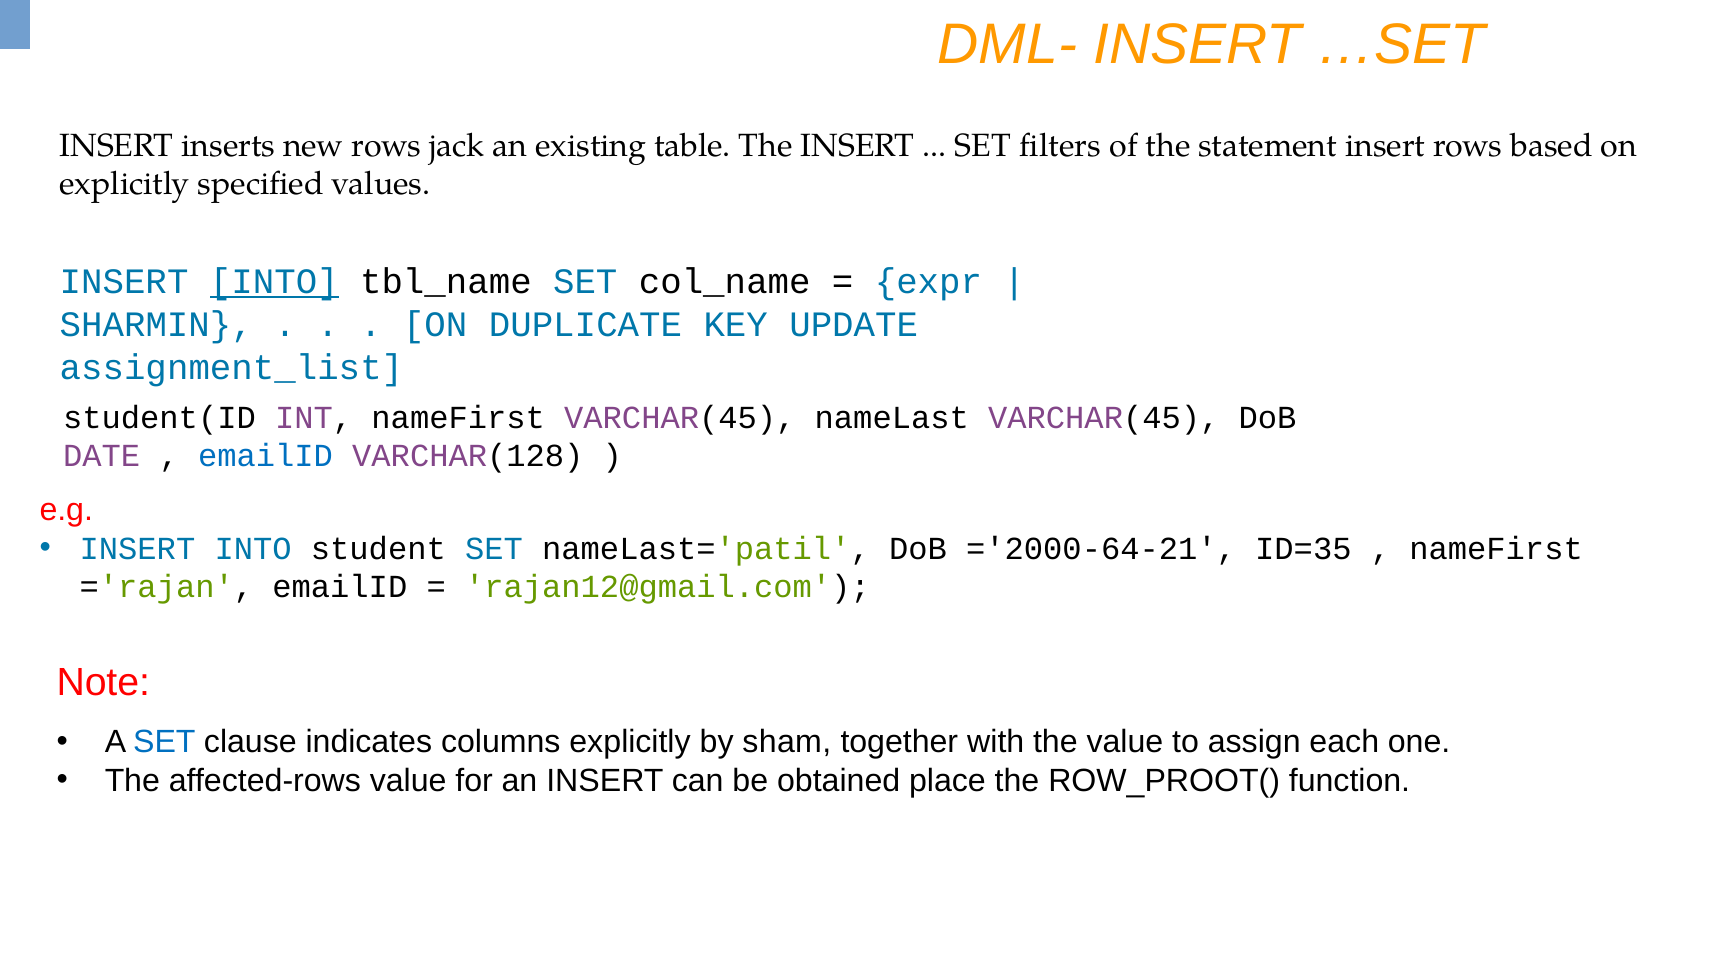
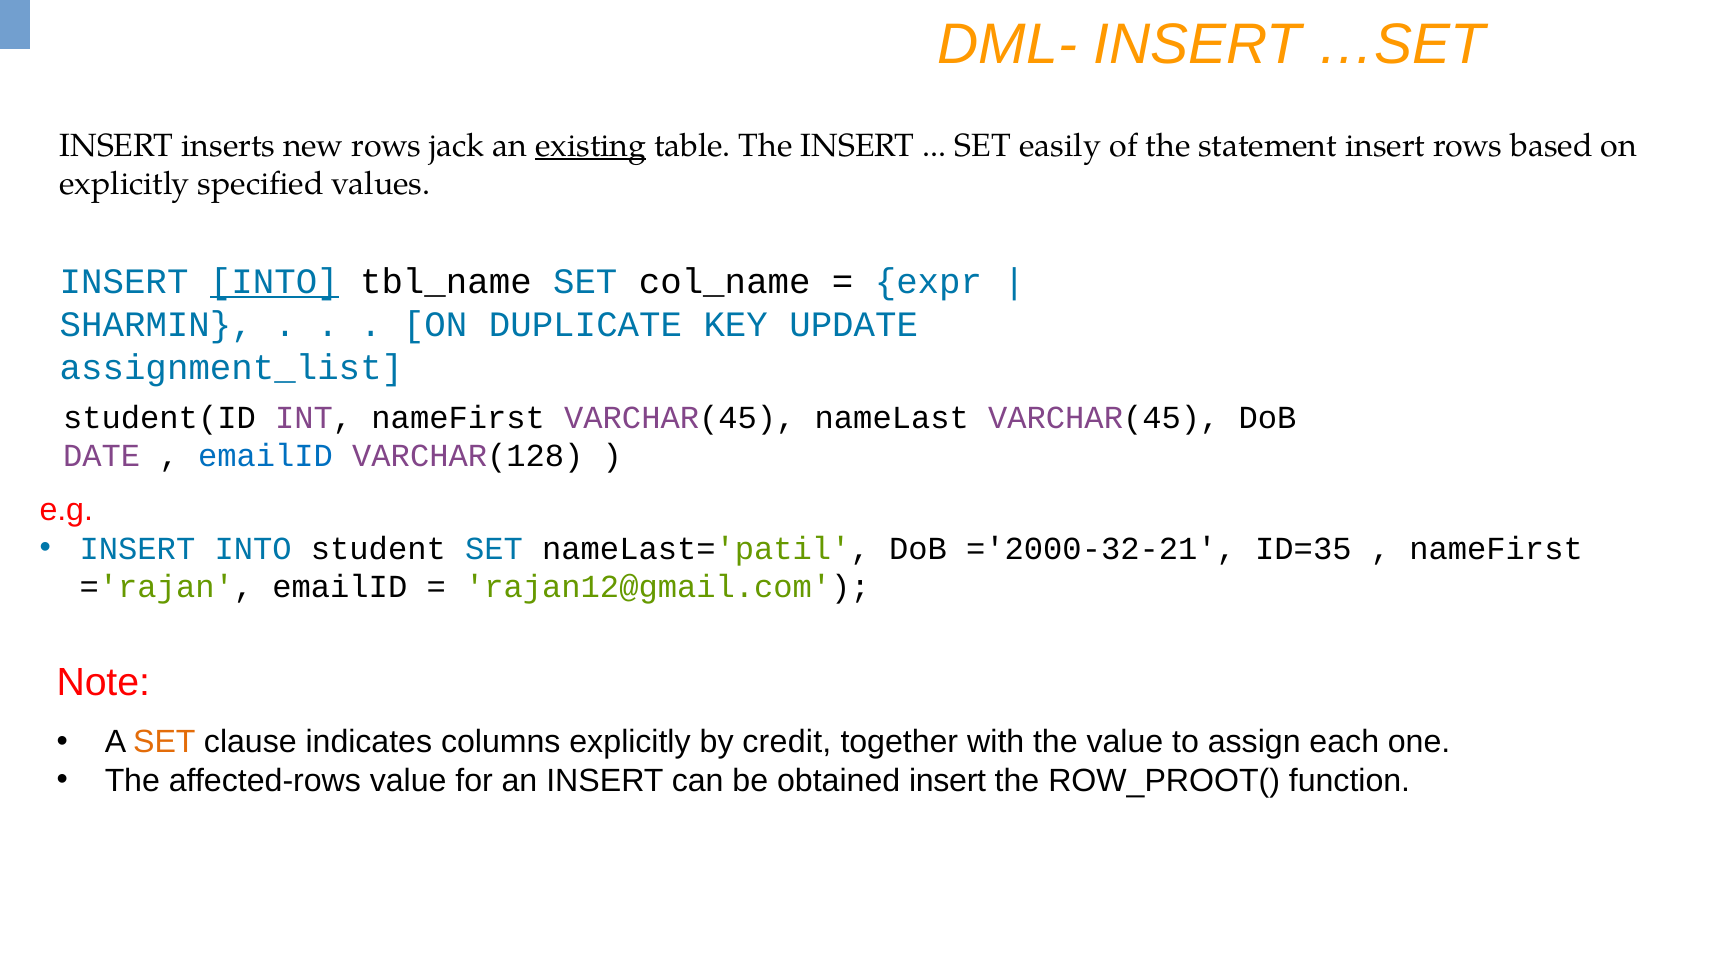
existing underline: none -> present
filters: filters -> easily
='2000-64-21: ='2000-64-21 -> ='2000-32-21
SET at (164, 742) colour: blue -> orange
sham: sham -> credit
obtained place: place -> insert
